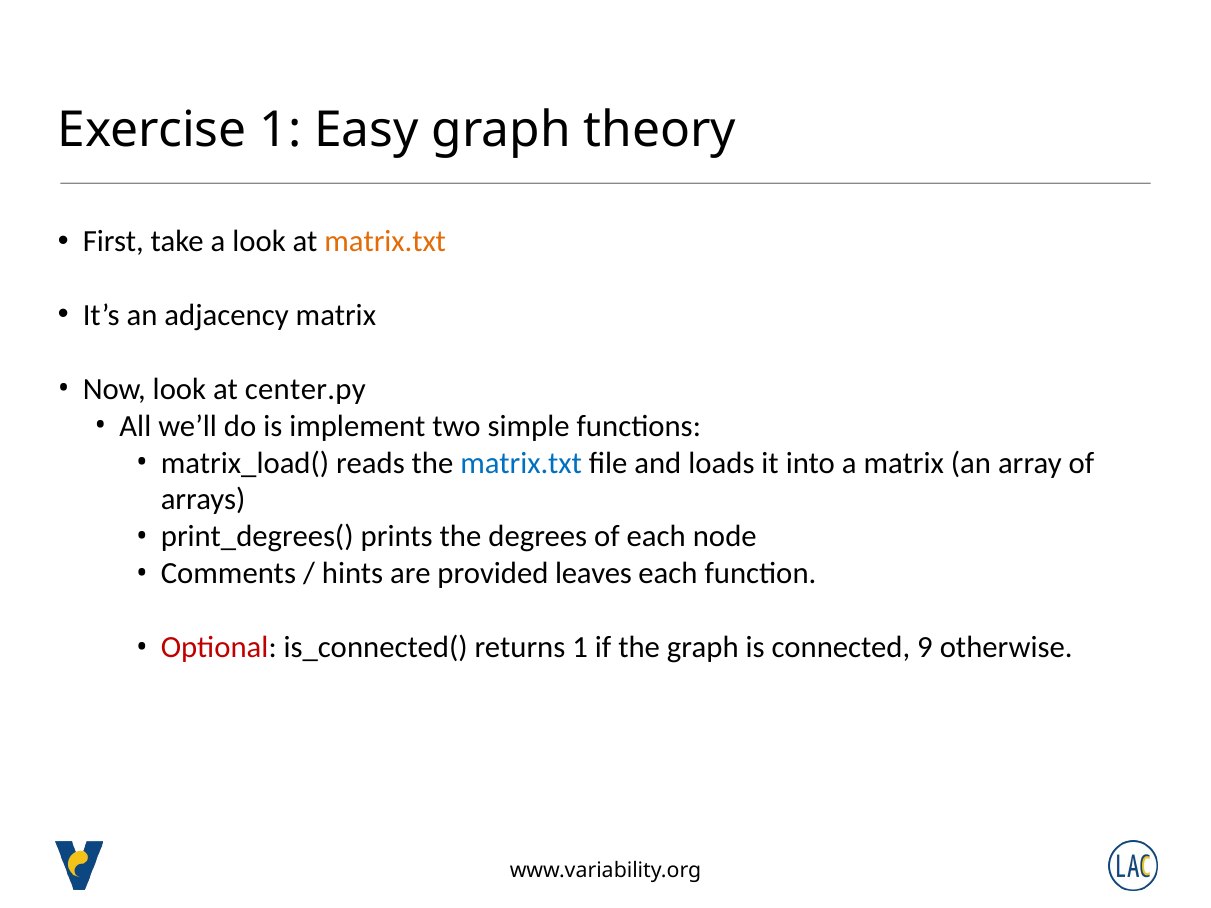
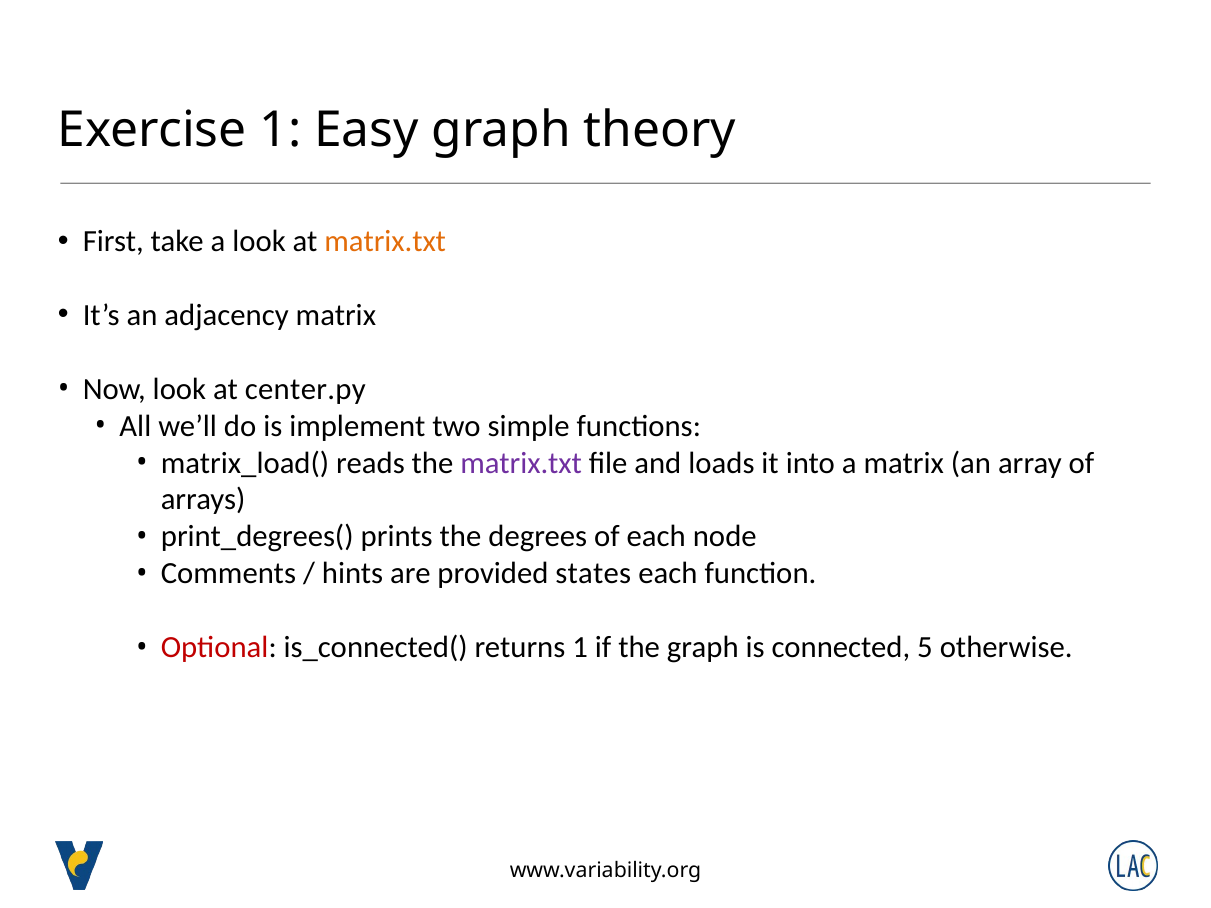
matrix.txt at (521, 463) colour: blue -> purple
leaves: leaves -> states
9: 9 -> 5
